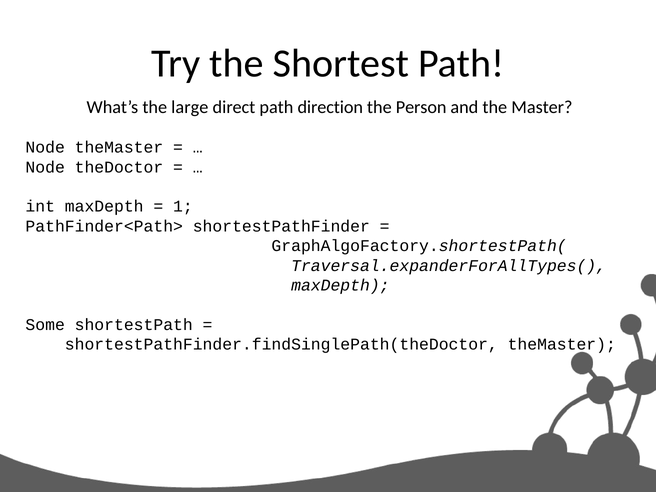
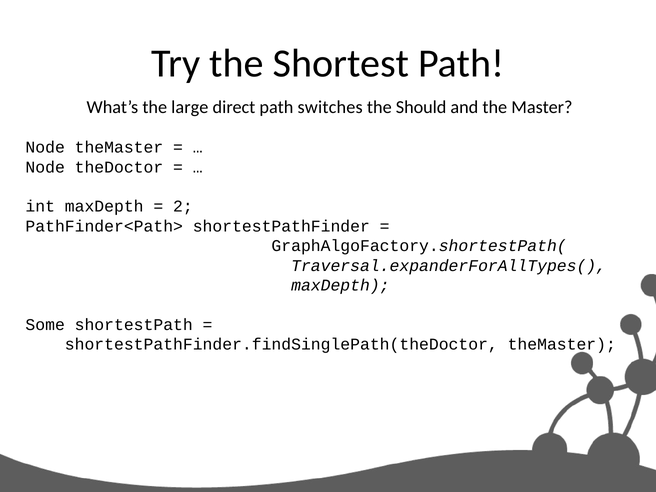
direction: direction -> switches
Person: Person -> Should
1: 1 -> 2
